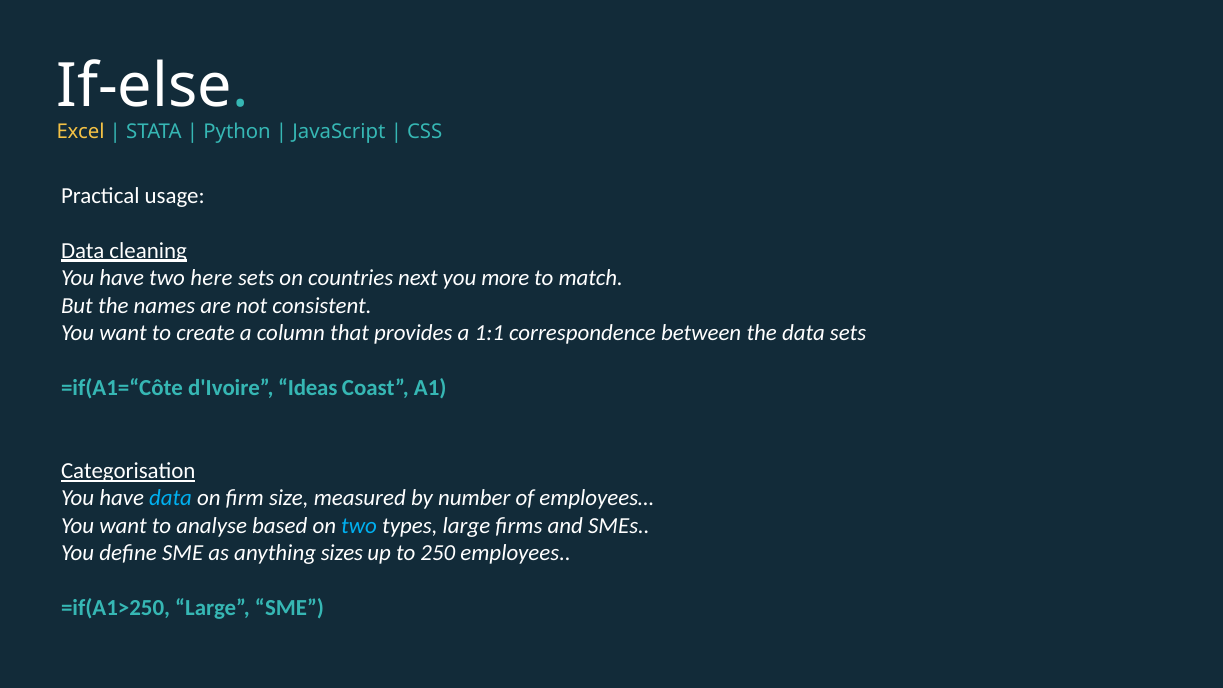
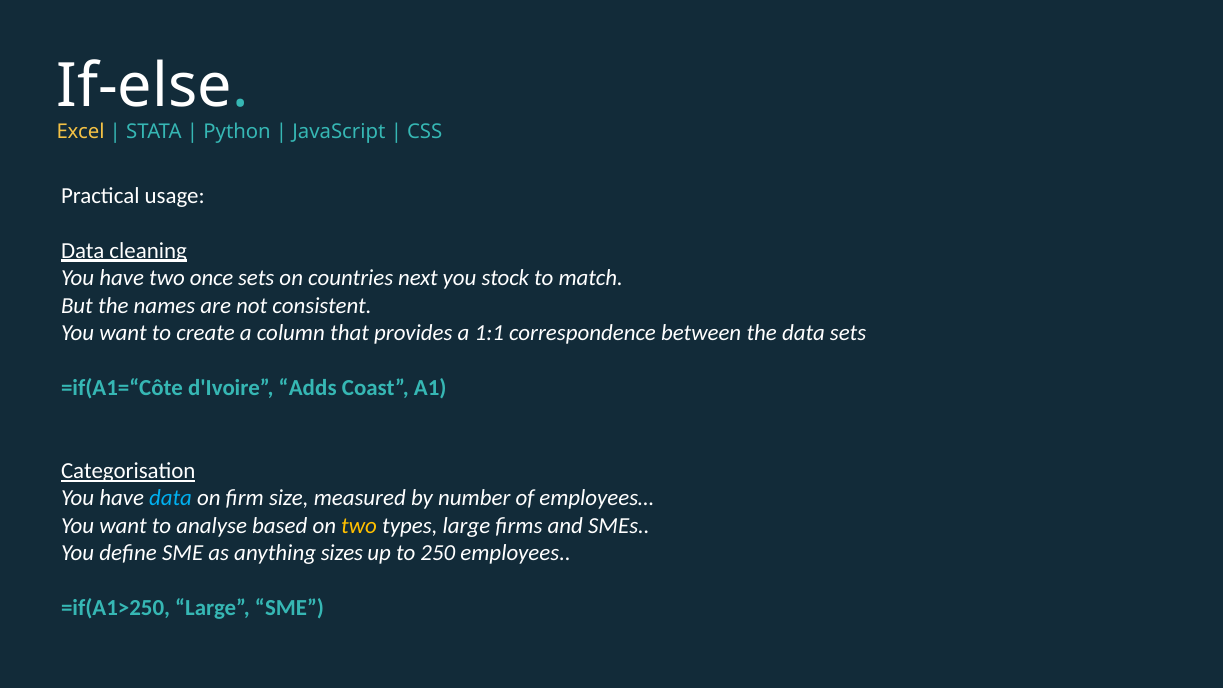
here: here -> once
more: more -> stock
Ideas: Ideas -> Adds
two at (359, 526) colour: light blue -> yellow
